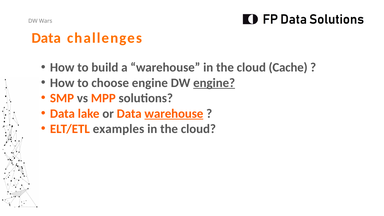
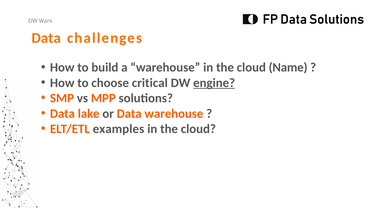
Cache: Cache -> Name
choose engine: engine -> critical
warehouse at (174, 114) underline: present -> none
